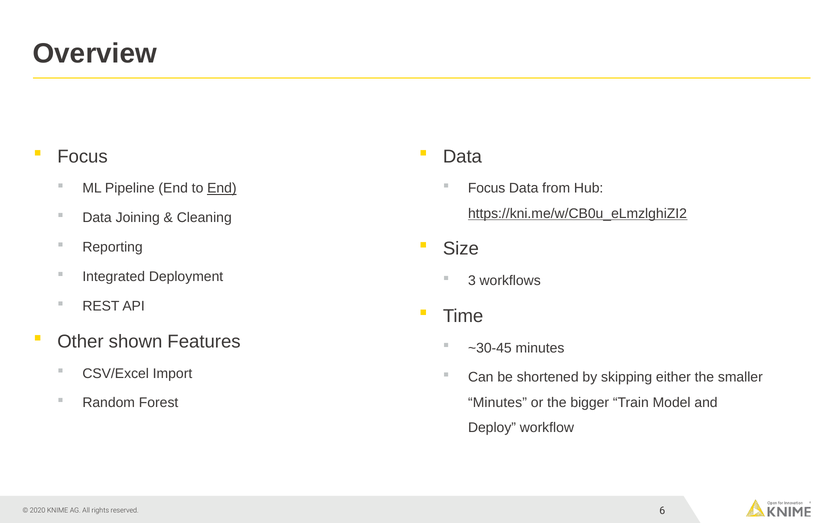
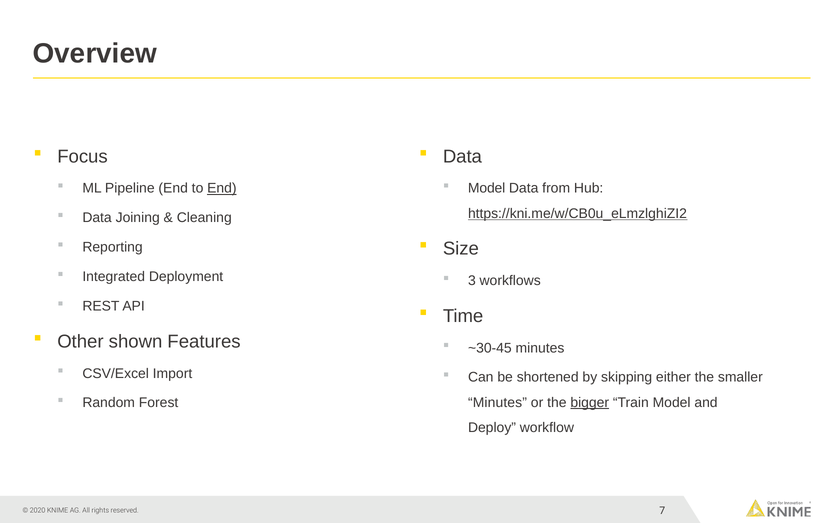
Focus at (487, 188): Focus -> Model
bigger underline: none -> present
6: 6 -> 7
